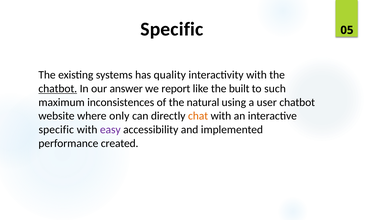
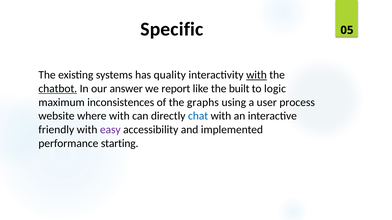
with at (257, 75) underline: none -> present
such: such -> logic
natural: natural -> graphs
user chatbot: chatbot -> process
where only: only -> with
chat colour: orange -> blue
specific at (56, 130): specific -> friendly
created: created -> starting
